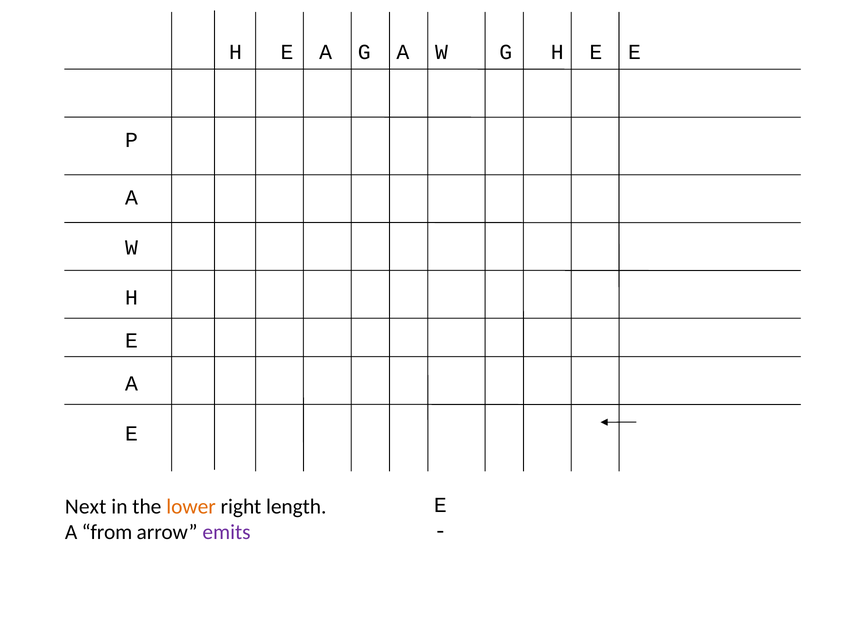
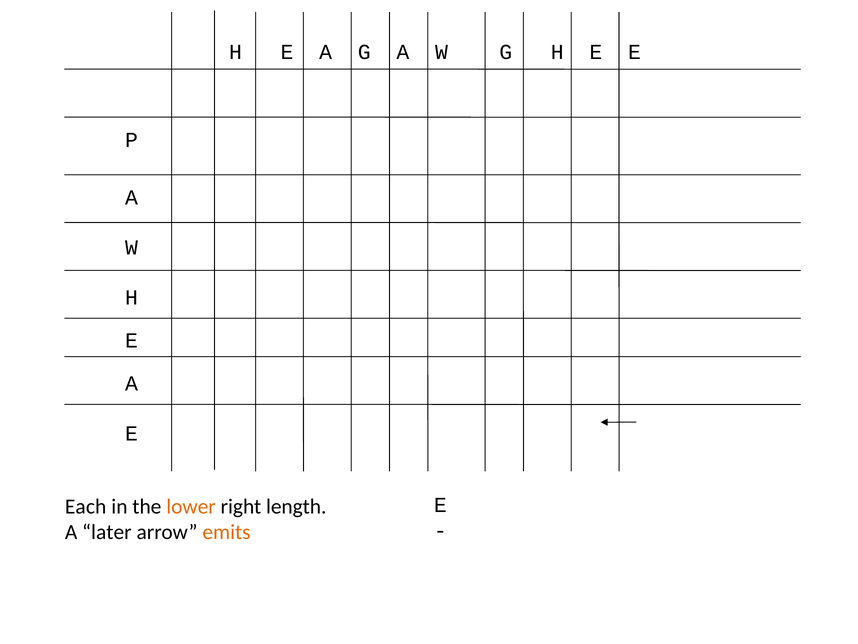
Next: Next -> Each
from: from -> later
emits colour: purple -> orange
